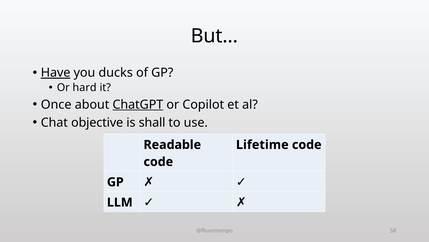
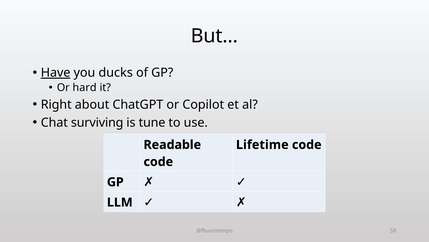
Once: Once -> Right
ChatGPT underline: present -> none
objective: objective -> surviving
shall: shall -> tune
